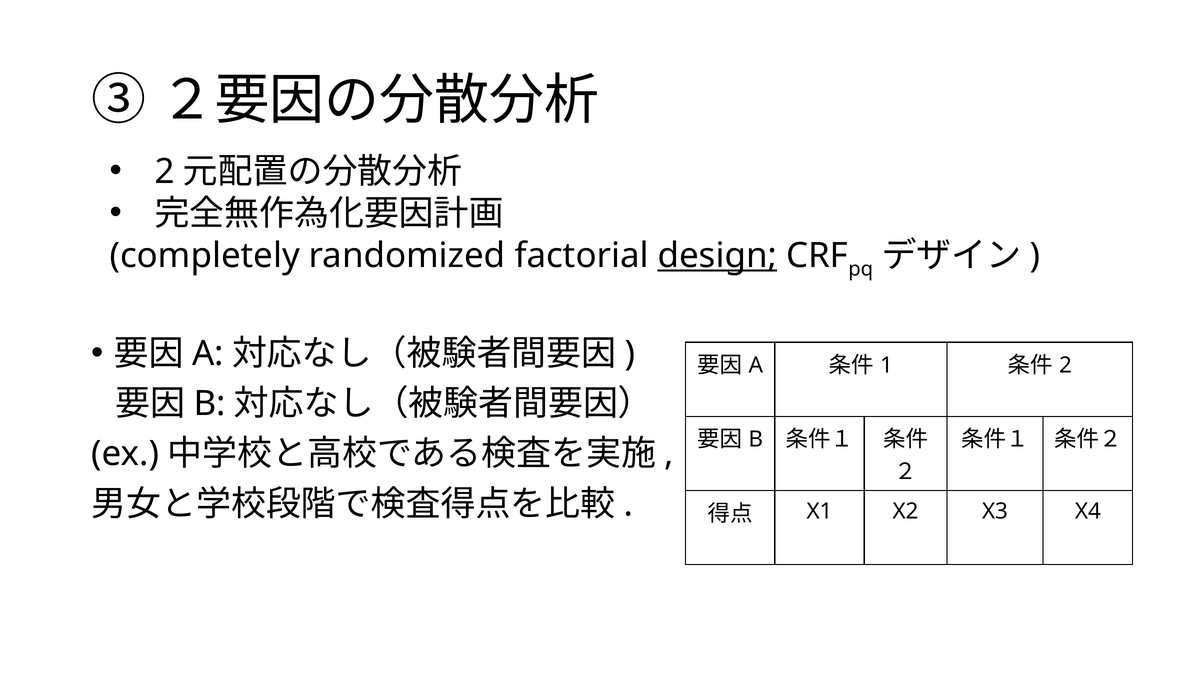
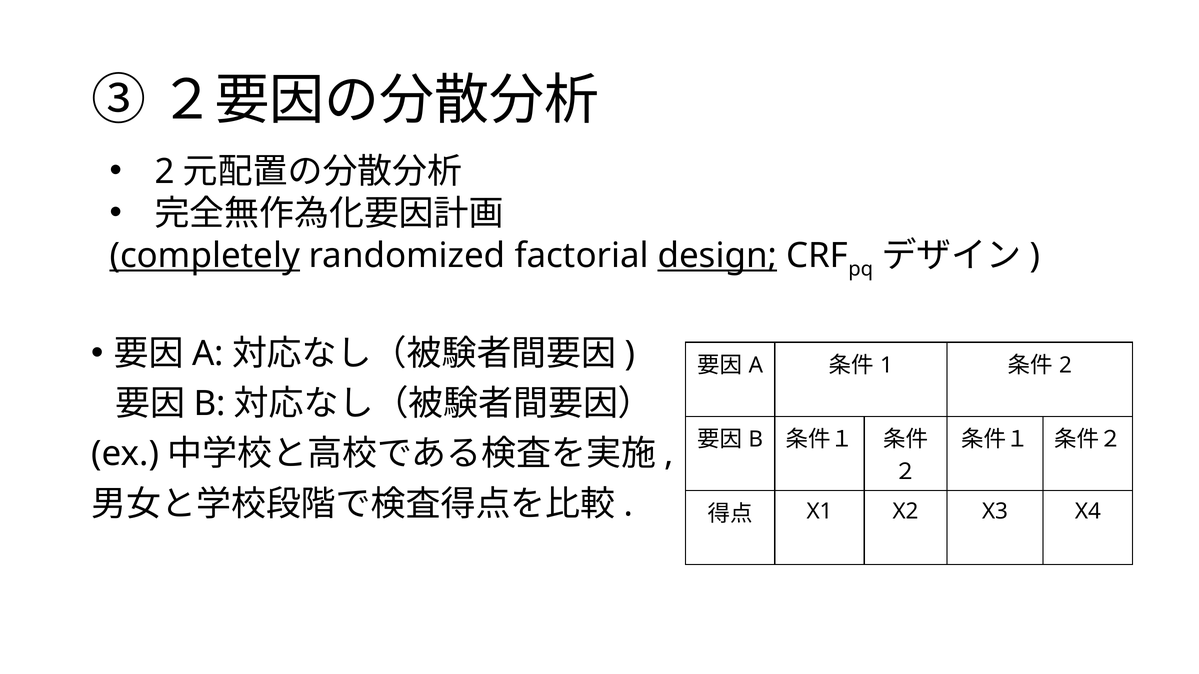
completely underline: none -> present
